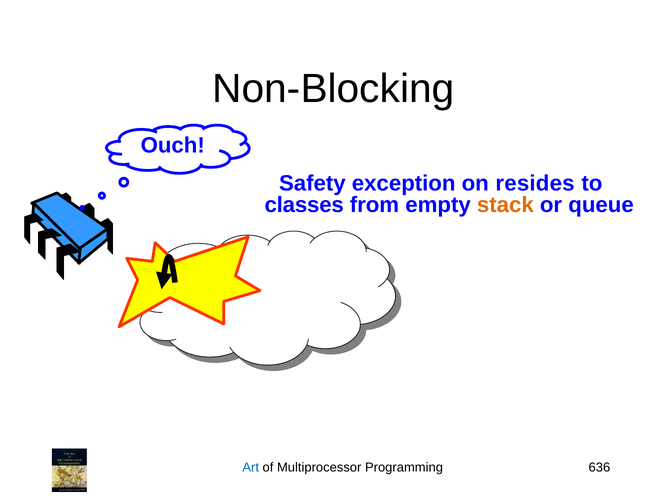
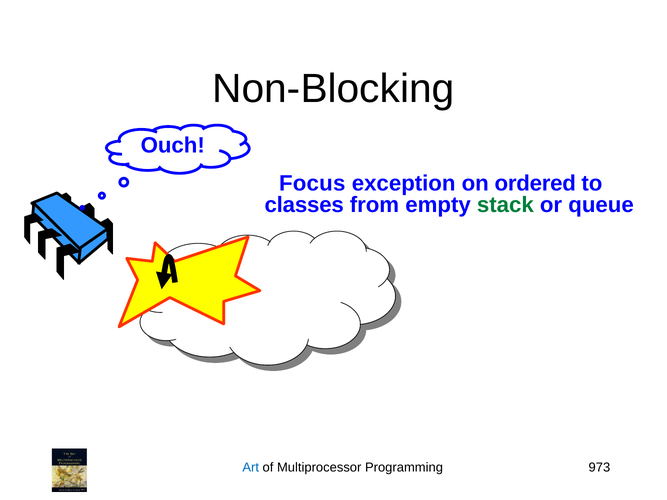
Safety: Safety -> Focus
resides: resides -> ordered
stack colour: orange -> green
636: 636 -> 973
